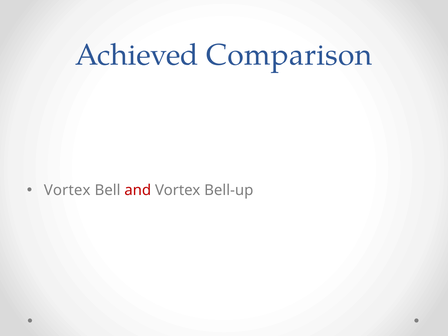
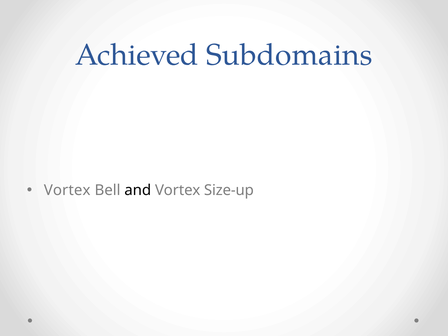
Comparison: Comparison -> Subdomains
and colour: red -> black
Bell-up: Bell-up -> Size-up
